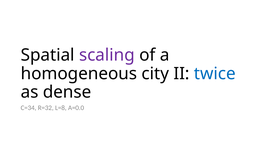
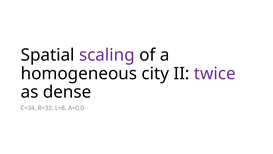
twice colour: blue -> purple
